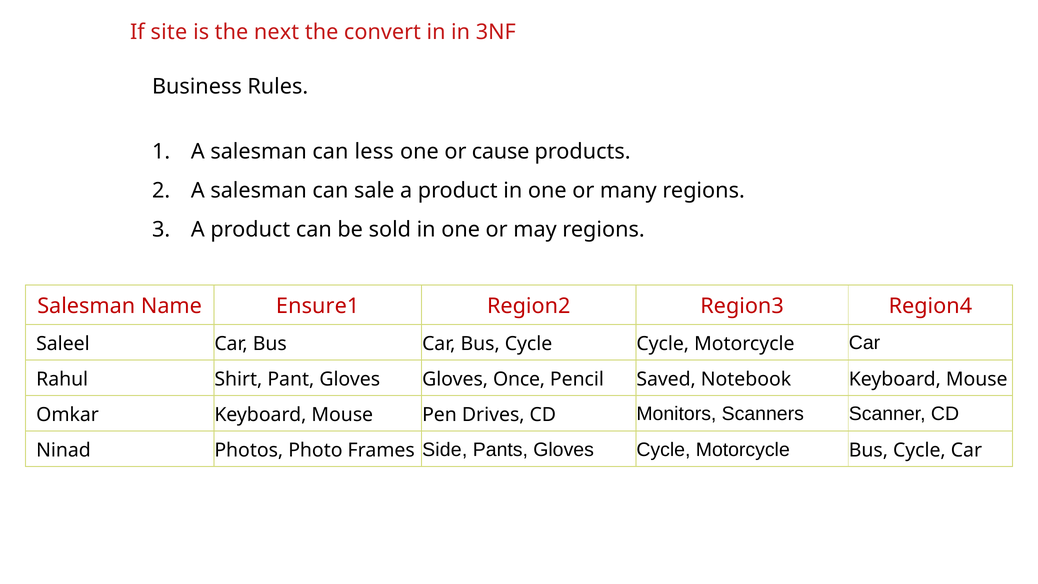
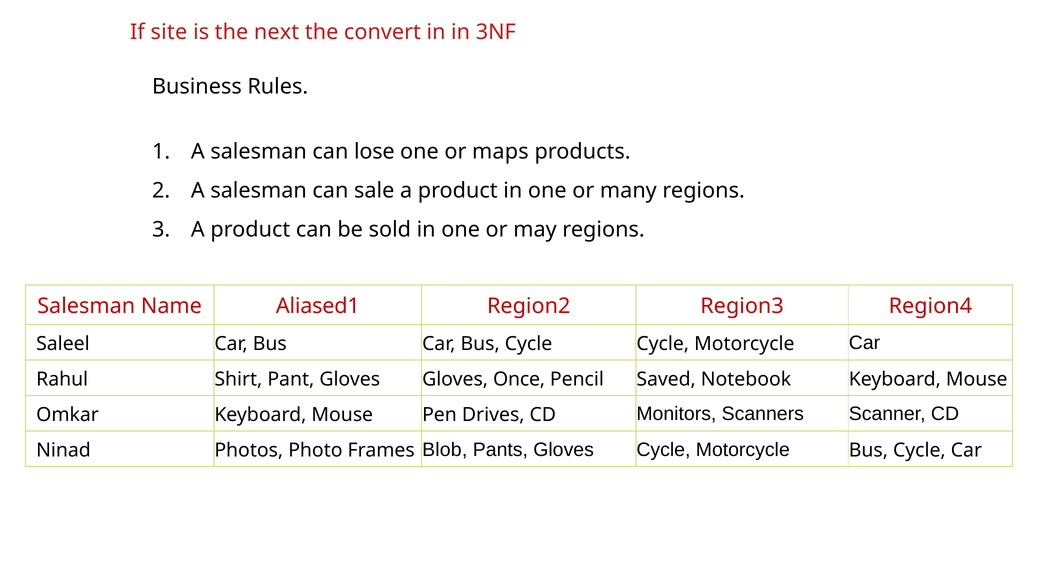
less: less -> lose
cause: cause -> maps
Ensure1: Ensure1 -> Aliased1
Side: Side -> Blob
